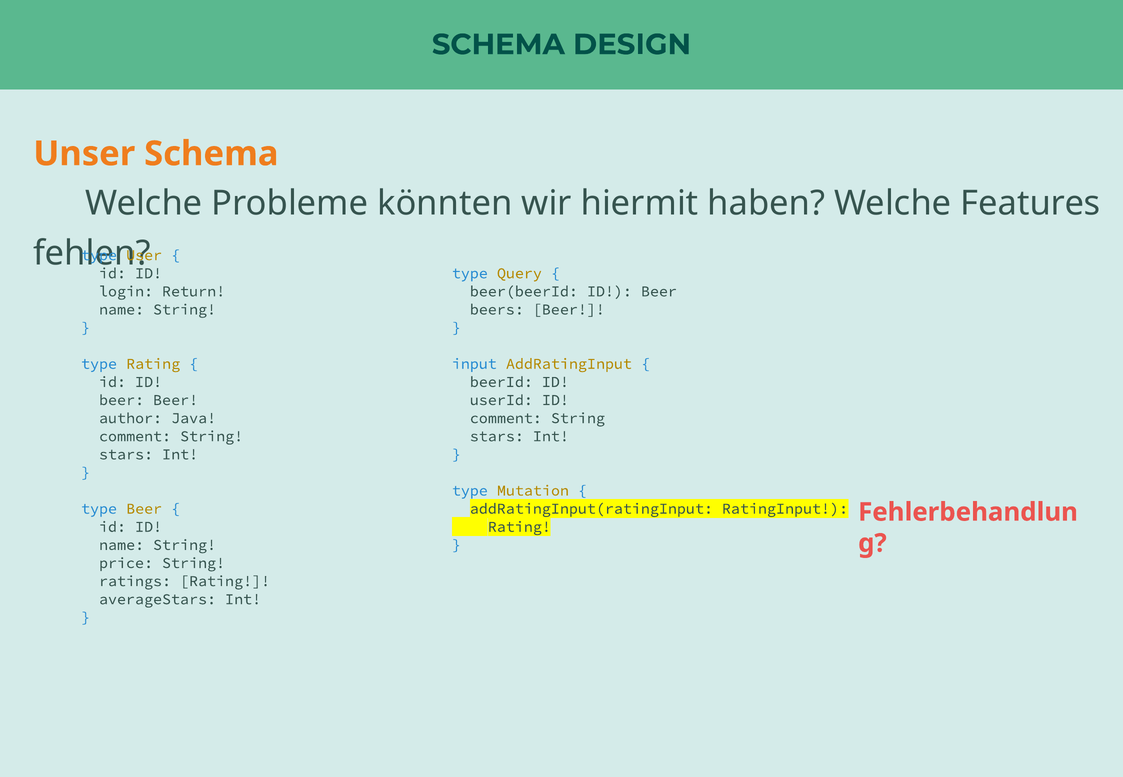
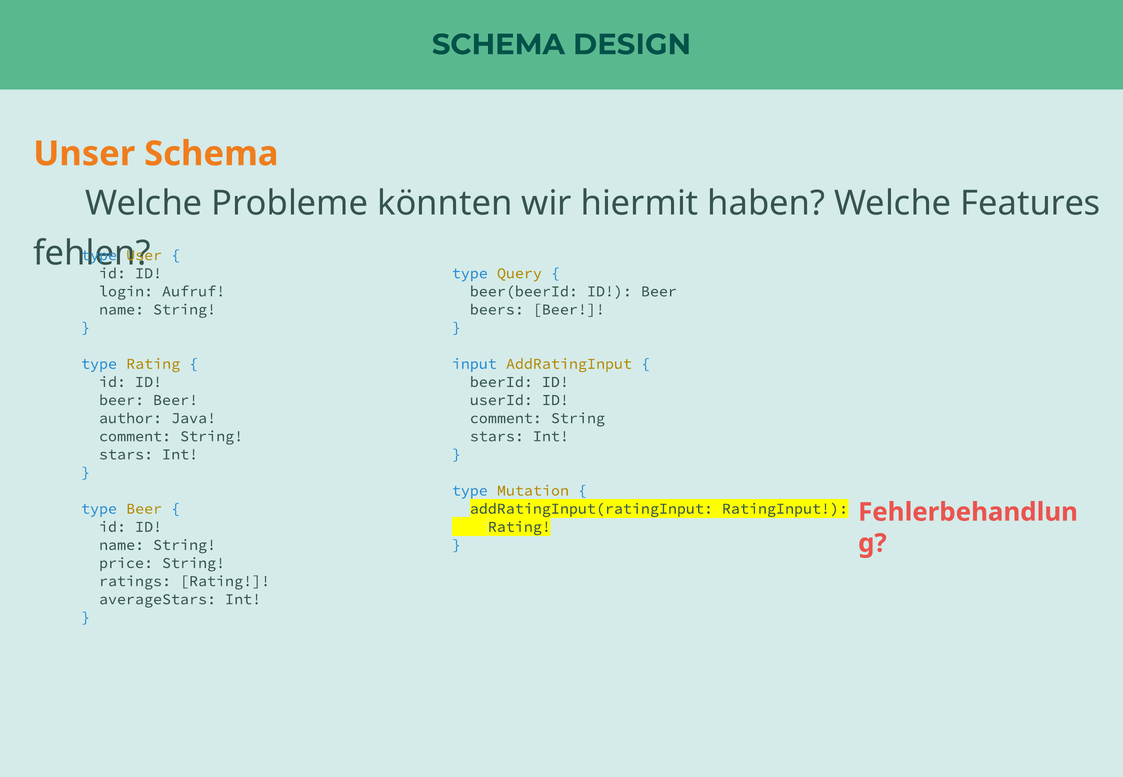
Return: Return -> Aufruf
